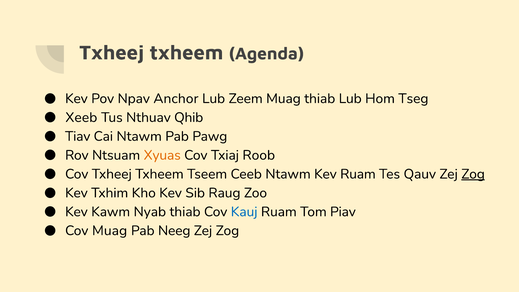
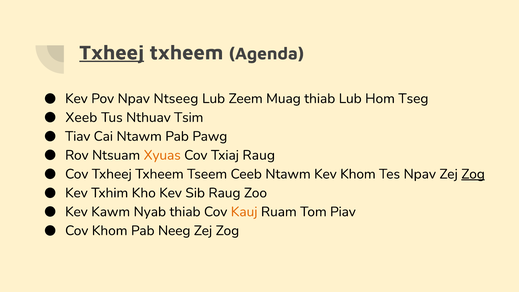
Txheej at (112, 53) underline: none -> present
Anchor: Anchor -> Ntseeg
Qhib: Qhib -> Tsim
Txiaj Roob: Roob -> Raug
Kev Ruam: Ruam -> Khom
Tes Qauv: Qauv -> Npav
Kauj colour: blue -> orange
Cov Muag: Muag -> Khom
